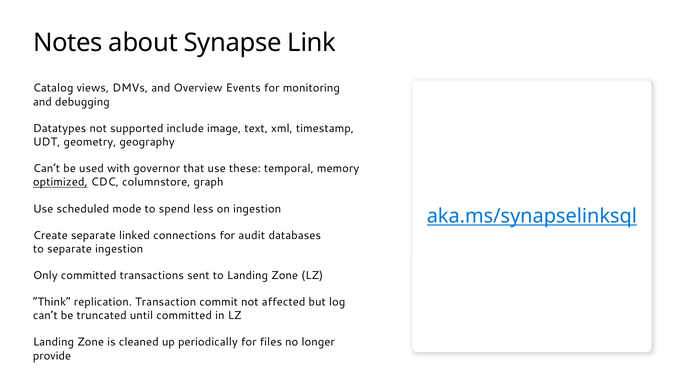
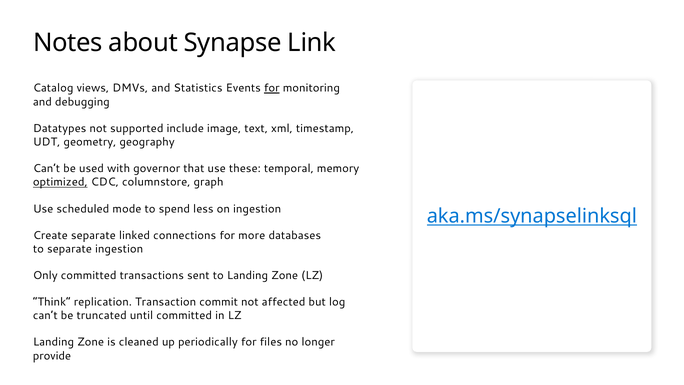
Overview: Overview -> Statistics
for at (272, 88) underline: none -> present
audit: audit -> more
